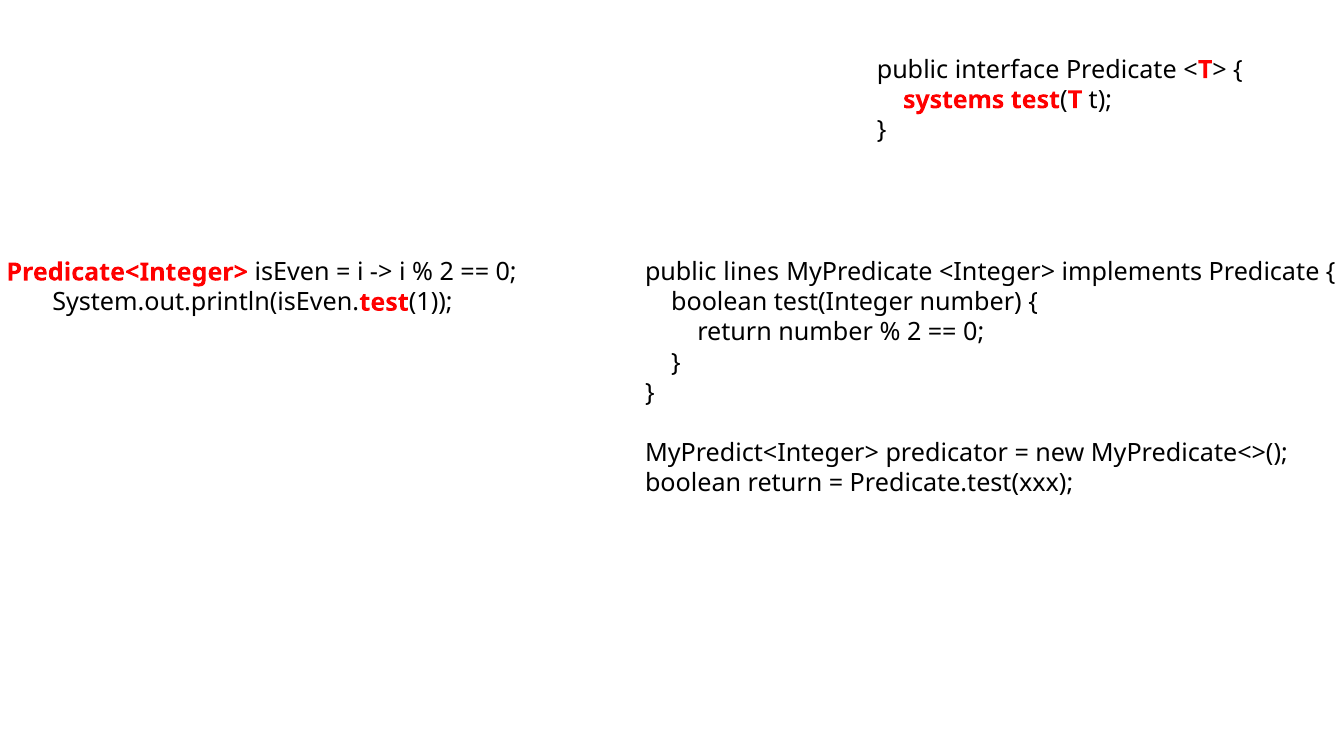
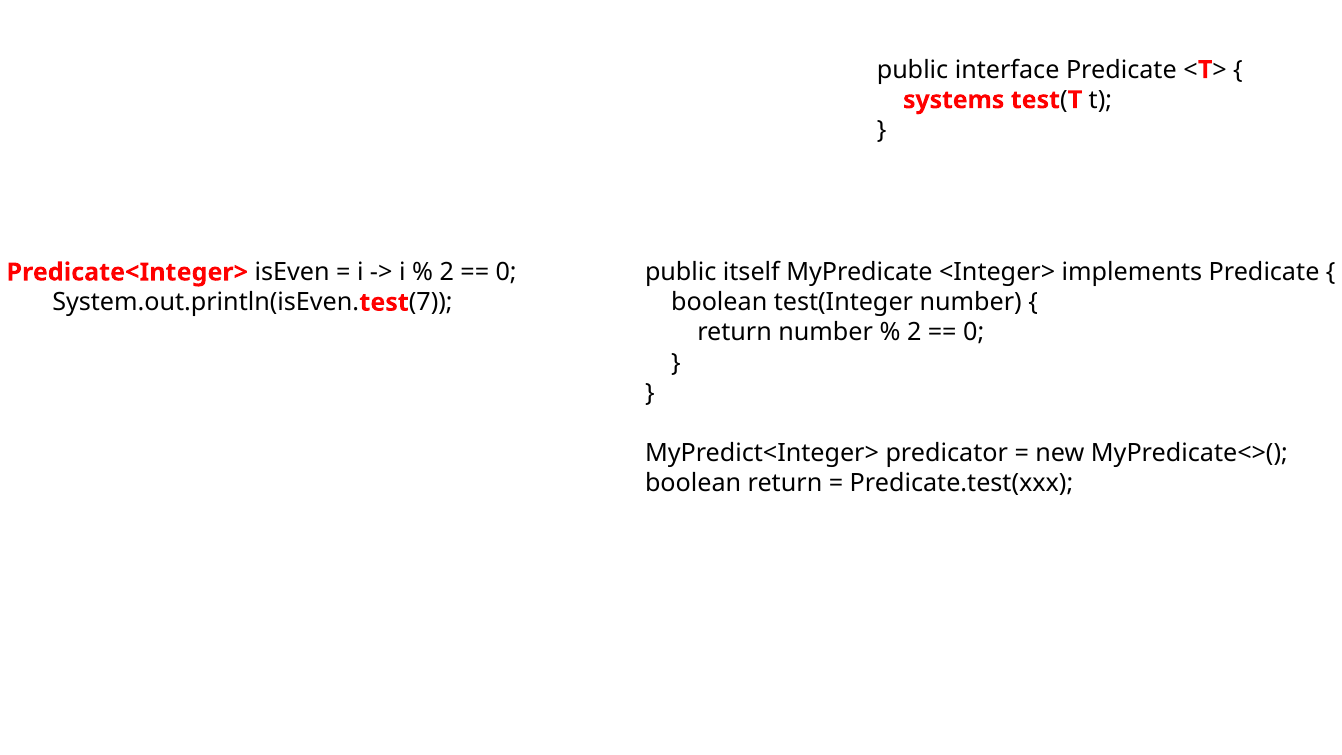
lines: lines -> itself
1: 1 -> 7
